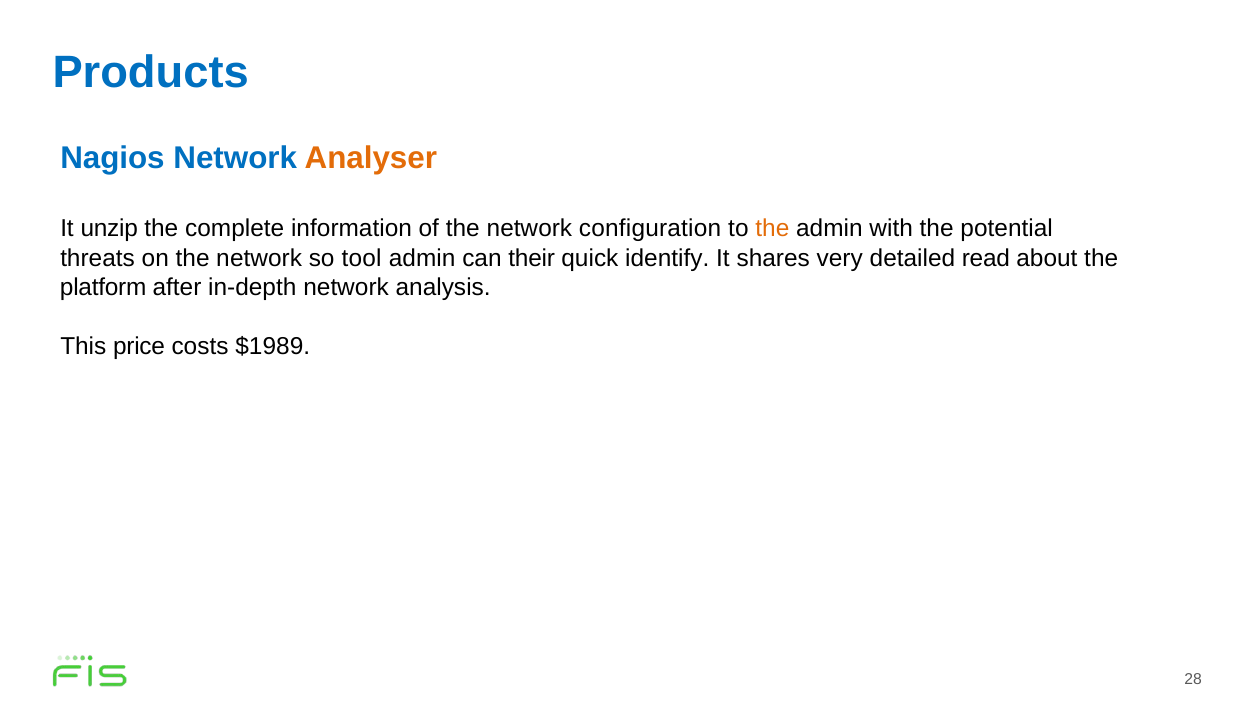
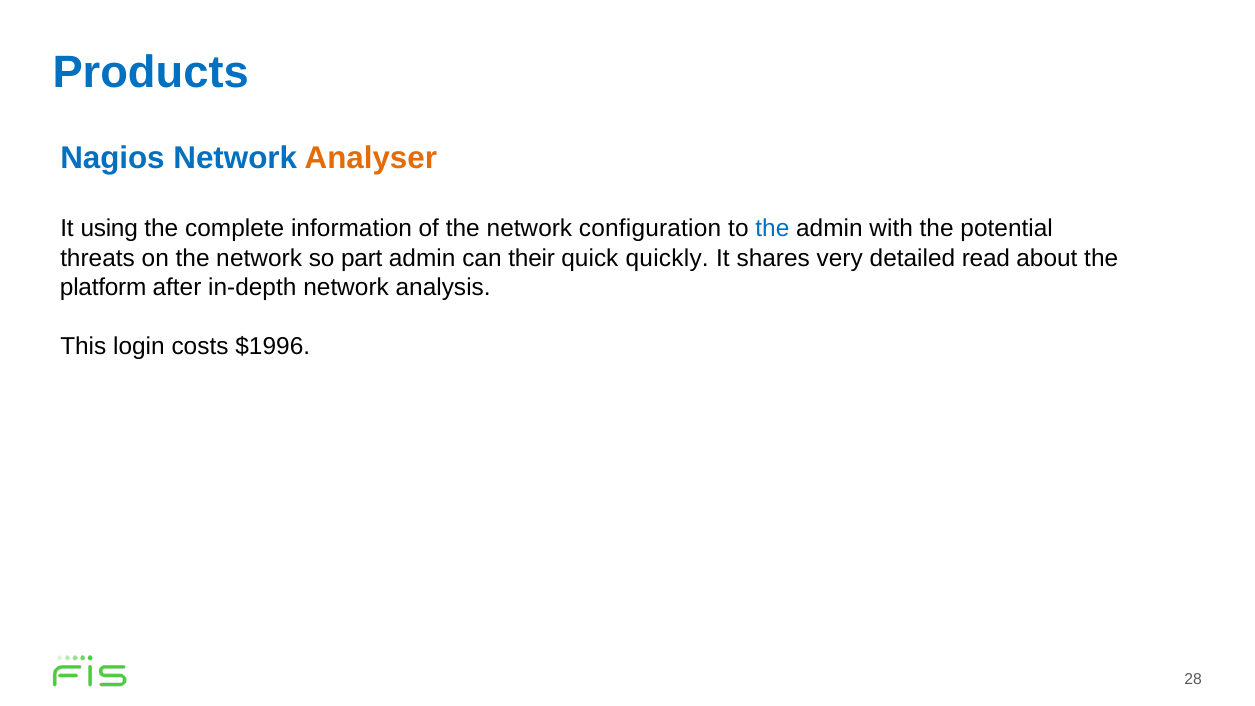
unzip: unzip -> using
the at (772, 229) colour: orange -> blue
tool: tool -> part
identify: identify -> quickly
price: price -> login
$1989: $1989 -> $1996
